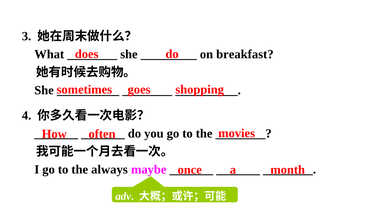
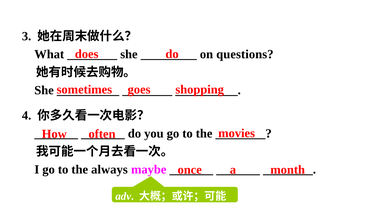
breakfast: breakfast -> questions
